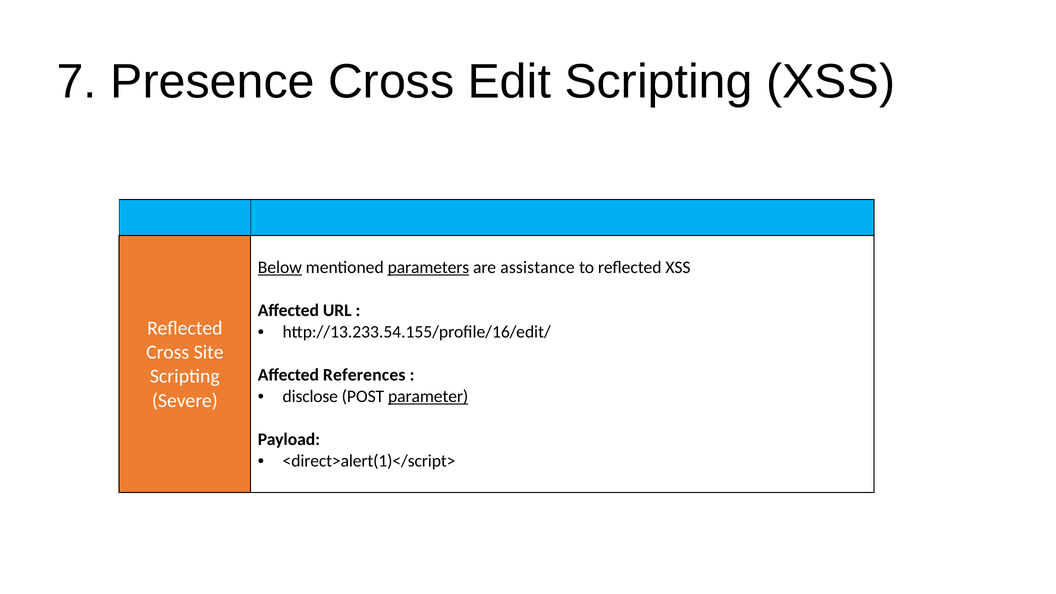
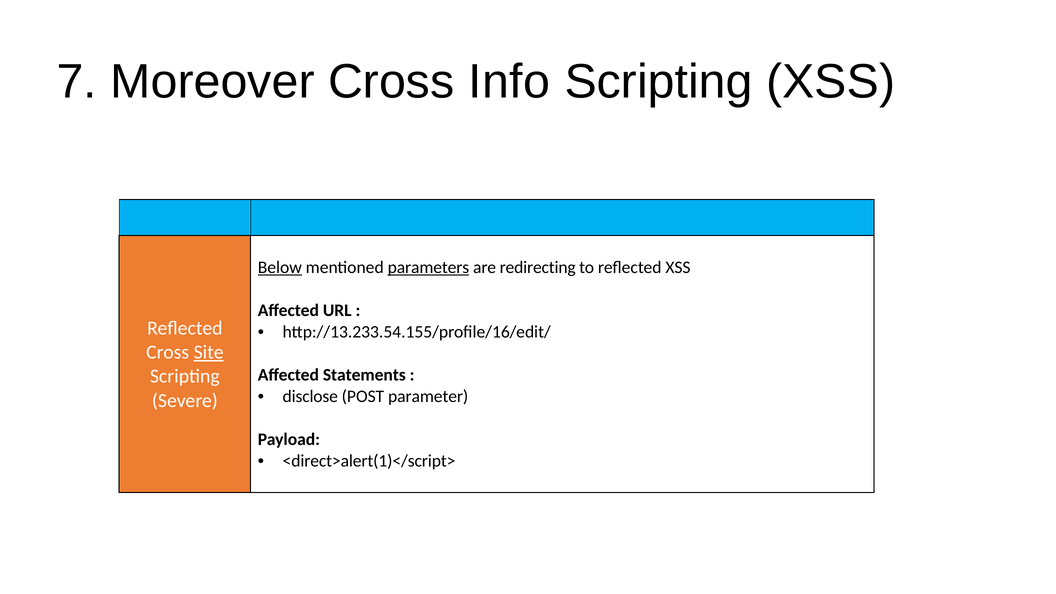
Presence: Presence -> Moreover
Edit: Edit -> Info
assistance: assistance -> redirecting
Site underline: none -> present
References: References -> Statements
parameter underline: present -> none
